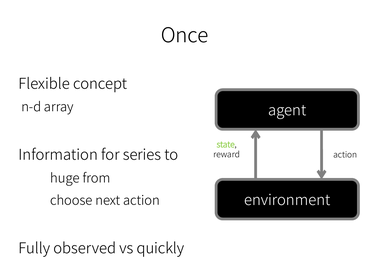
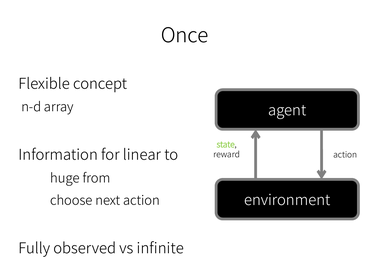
series: series -> linear
quickly: quickly -> infinite
